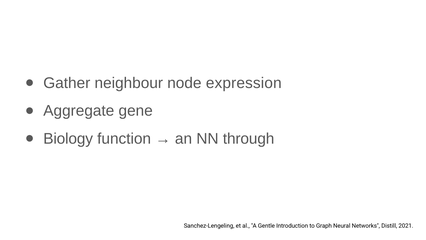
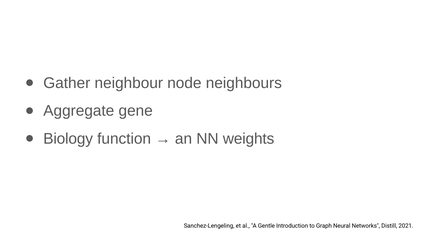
expression: expression -> neighbours
through: through -> weights
